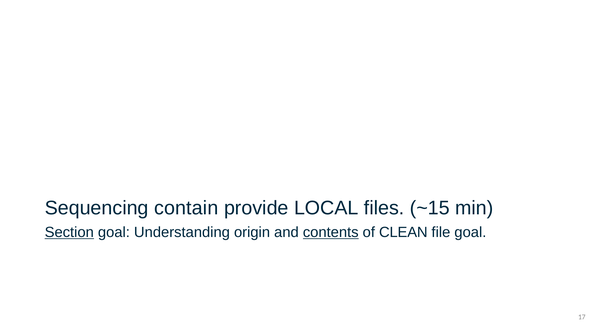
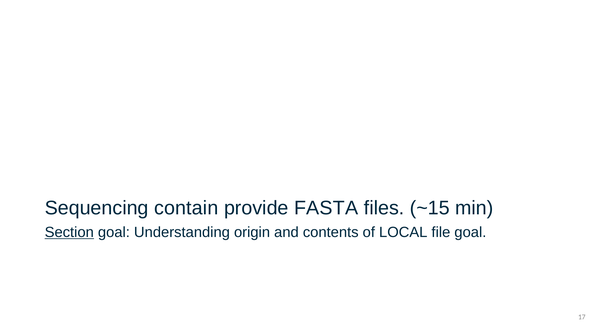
LOCAL: LOCAL -> FASTA
contents underline: present -> none
CLEAN: CLEAN -> LOCAL
